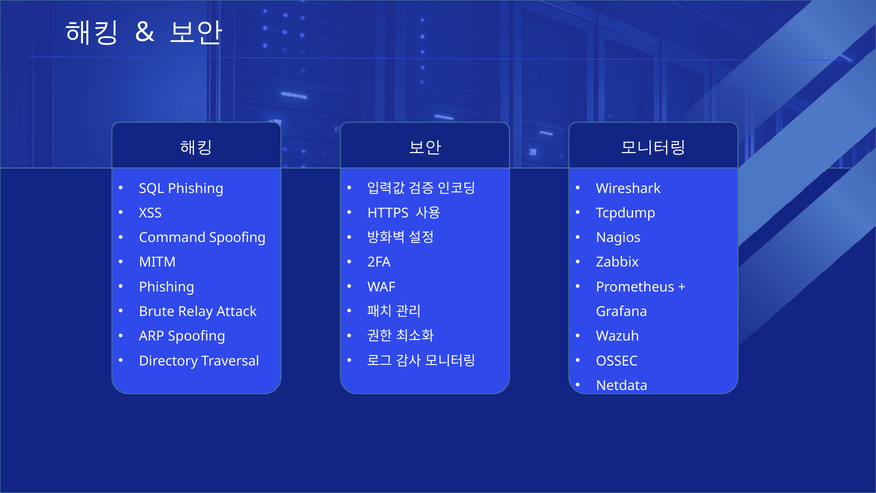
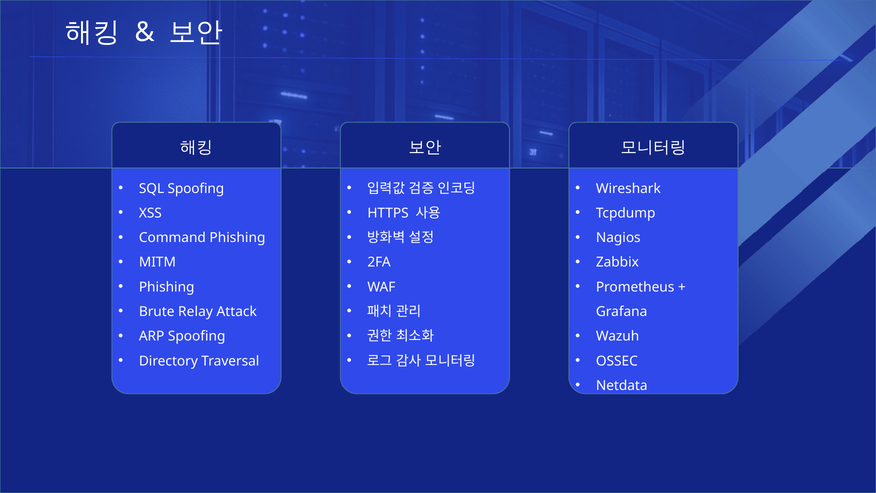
SQL Phishing: Phishing -> Spoofing
Command Spoofing: Spoofing -> Phishing
